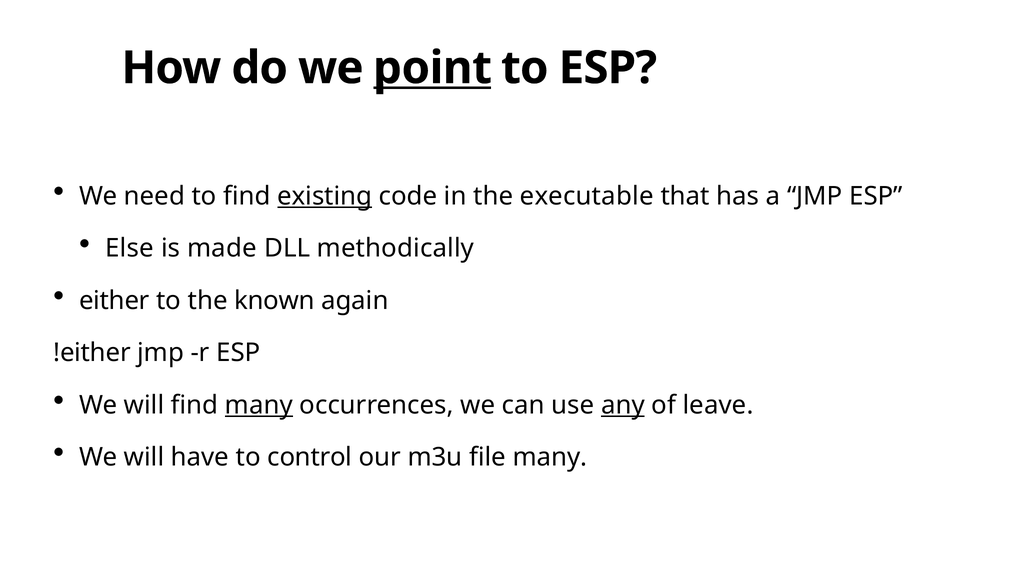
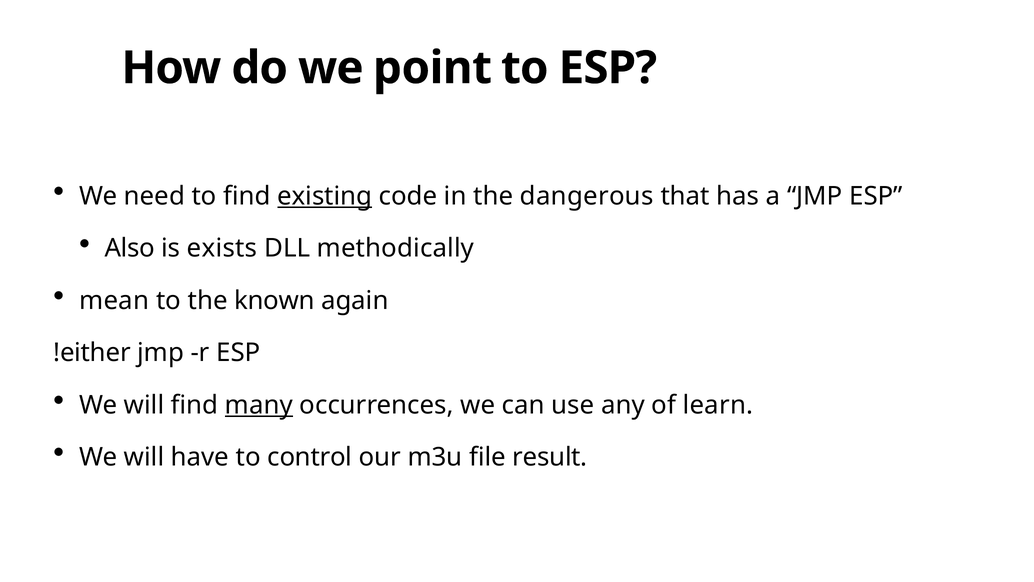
point underline: present -> none
executable: executable -> dangerous
Else: Else -> Also
made: made -> exists
either: either -> mean
any underline: present -> none
leave: leave -> learn
file many: many -> result
